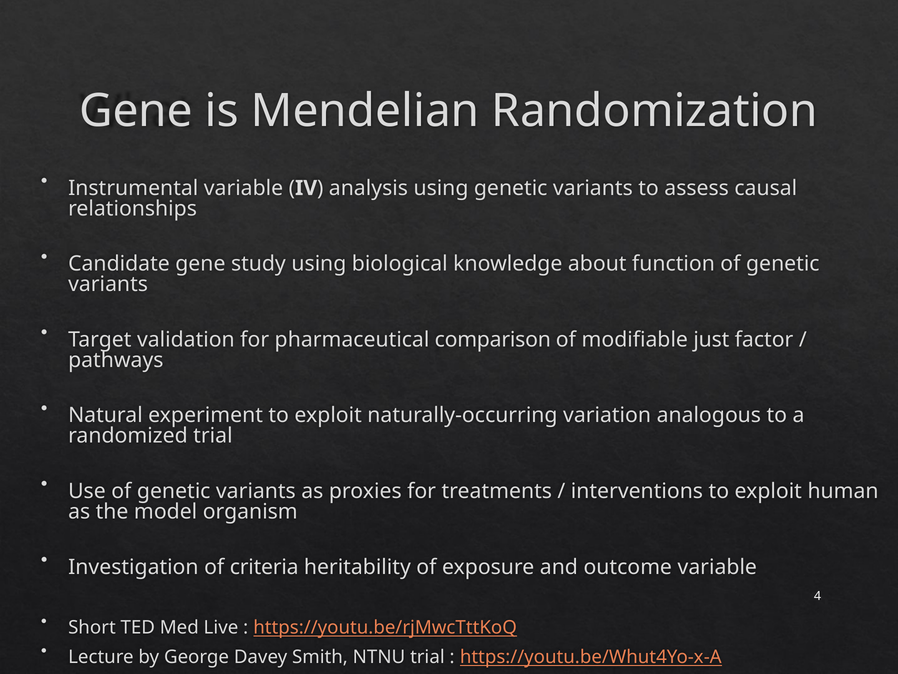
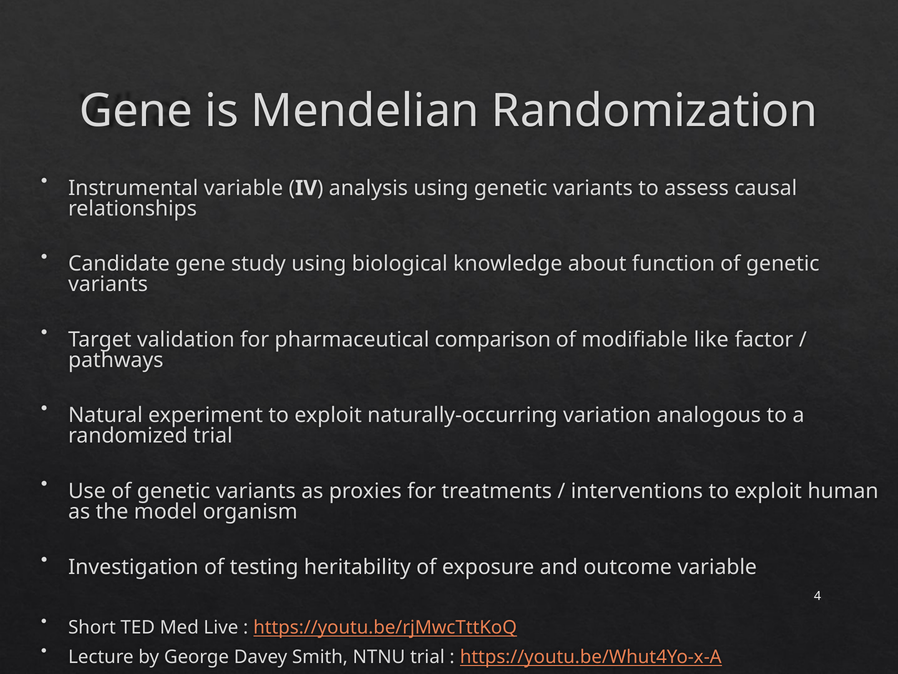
just: just -> like
criteria: criteria -> testing
